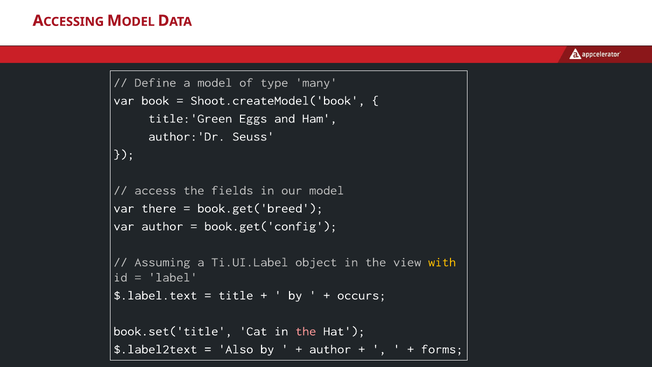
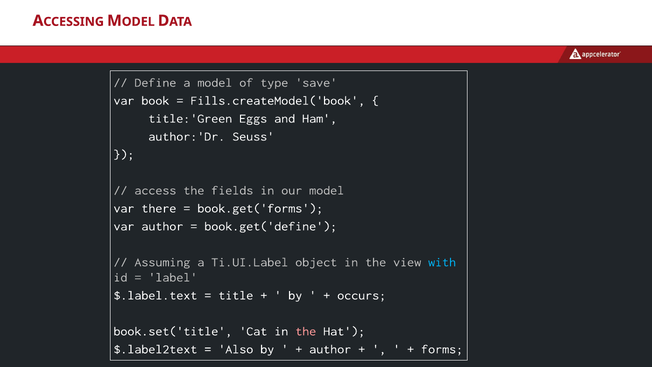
many: many -> save
Shoot.createModel('book: Shoot.createModel('book -> Fills.createModel('book
book.get('breed: book.get('breed -> book.get('forms
book.get('config: book.get('config -> book.get('define
with colour: yellow -> light blue
